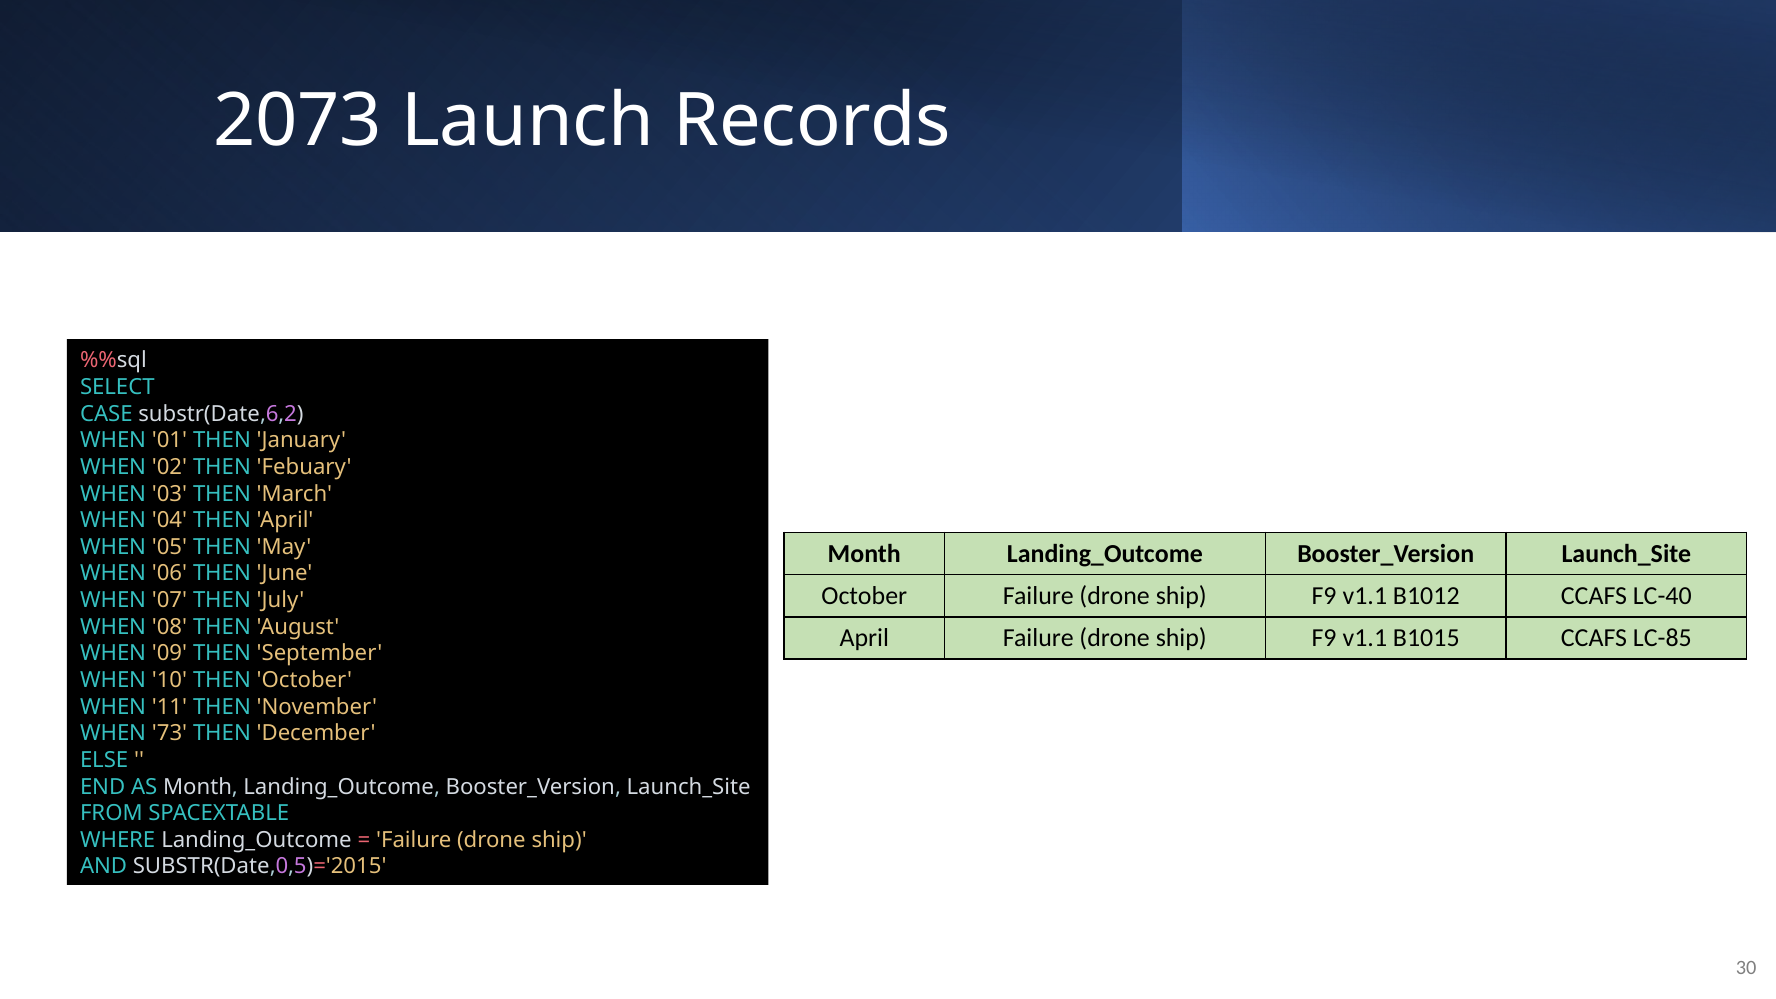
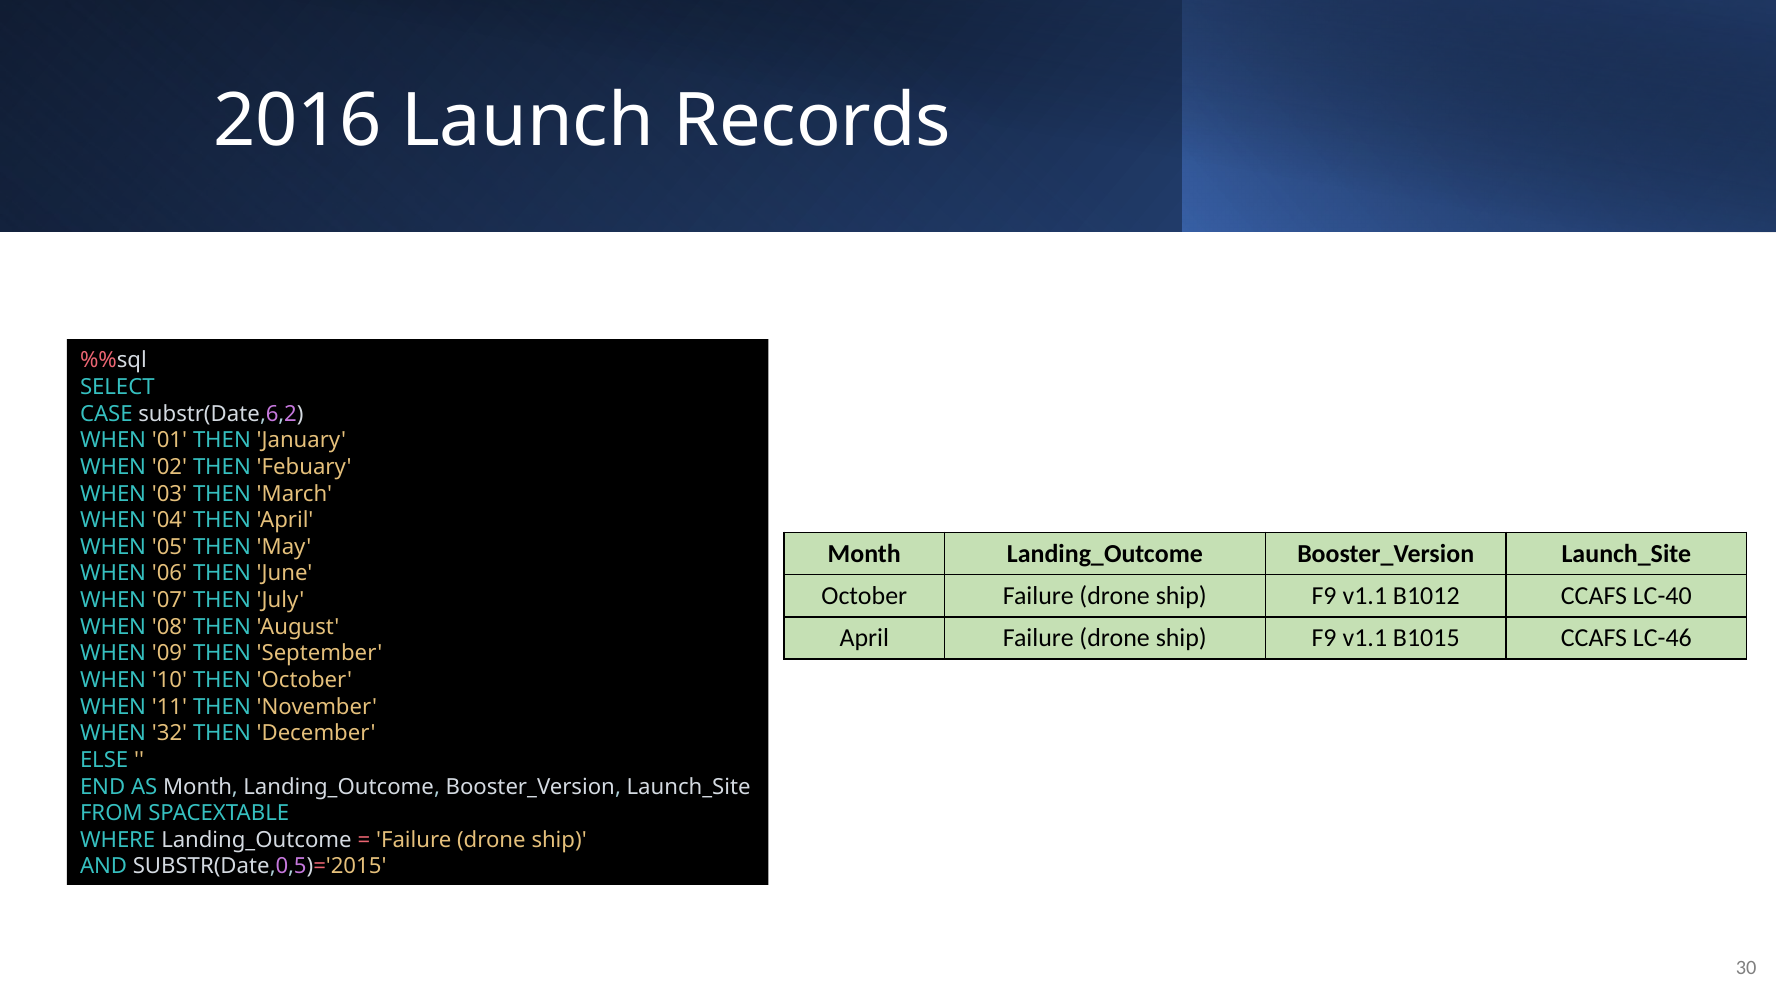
2073: 2073 -> 2016
LC-85: LC-85 -> LC-46
73: 73 -> 32
